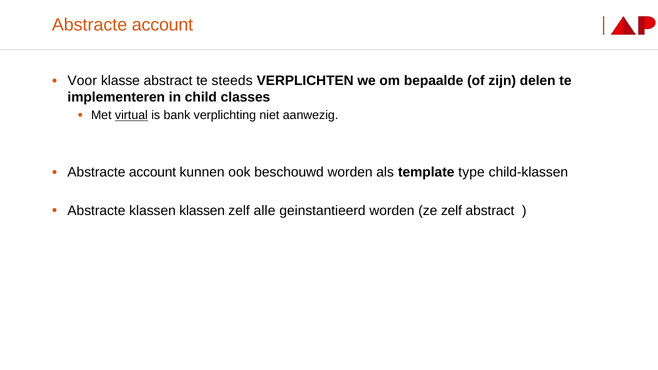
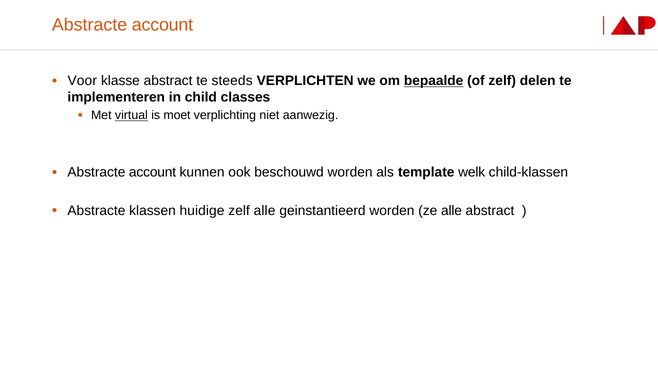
bepaalde underline: none -> present
of zijn: zijn -> zelf
bank: bank -> moet
type: type -> welk
klassen klassen: klassen -> huidige
ze zelf: zelf -> alle
